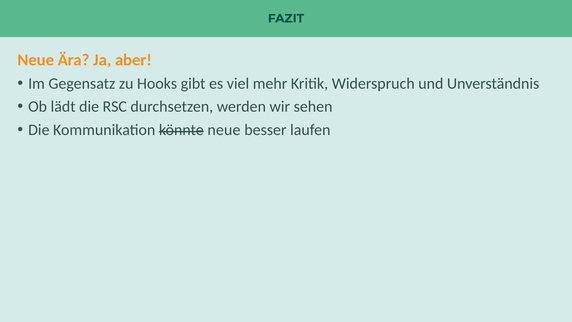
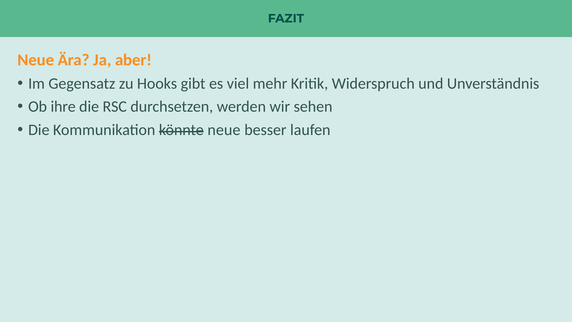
lädt: lädt -> ihre
